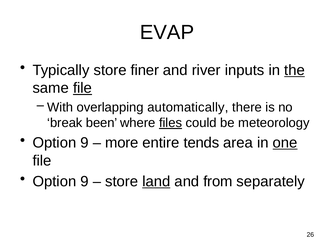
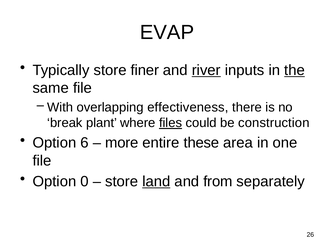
river underline: none -> present
file at (82, 88) underline: present -> none
automatically: automatically -> effectiveness
been: been -> plant
meteorology: meteorology -> construction
9 at (85, 142): 9 -> 6
tends: tends -> these
one underline: present -> none
9 at (85, 181): 9 -> 0
